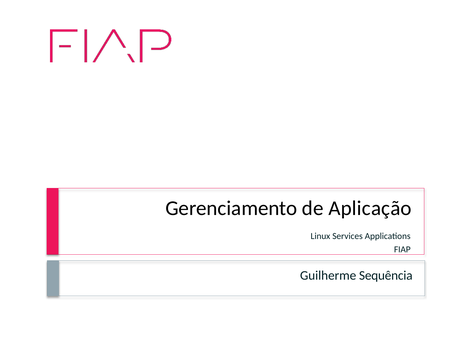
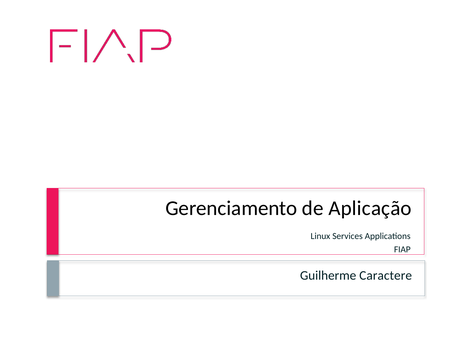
Sequência: Sequência -> Caractere
